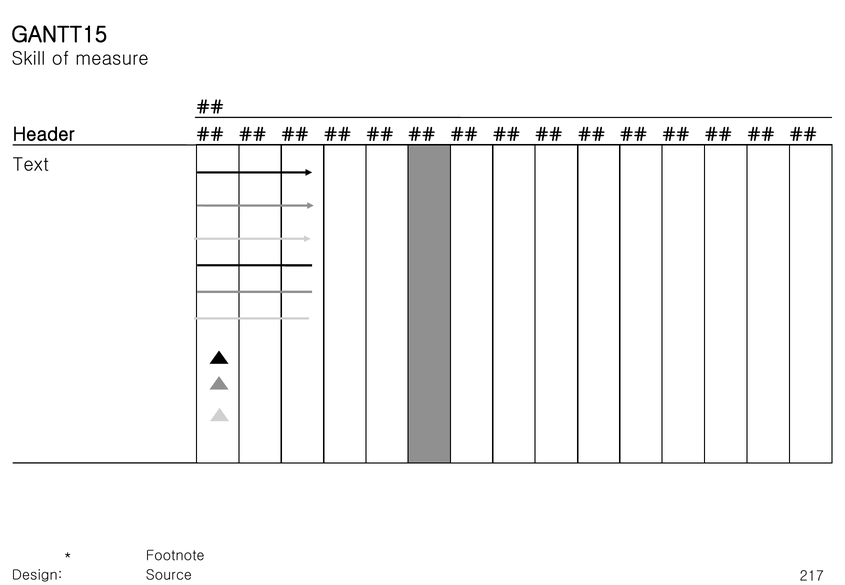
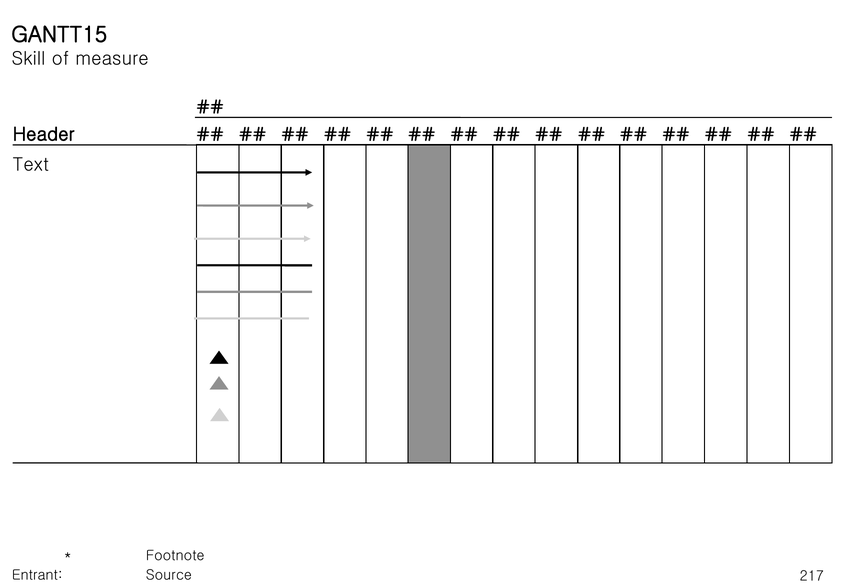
Design: Design -> Entrant
